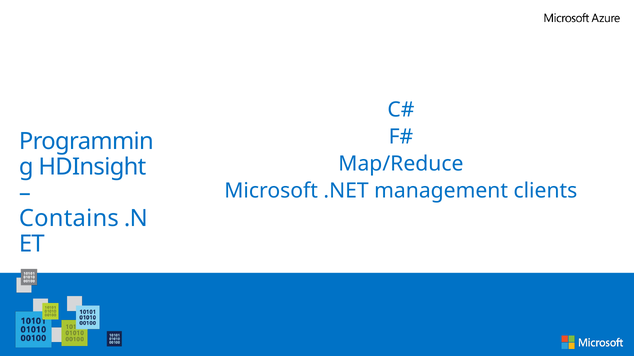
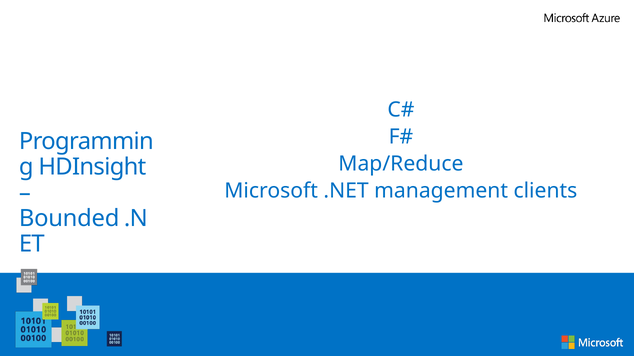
Contains: Contains -> Bounded
